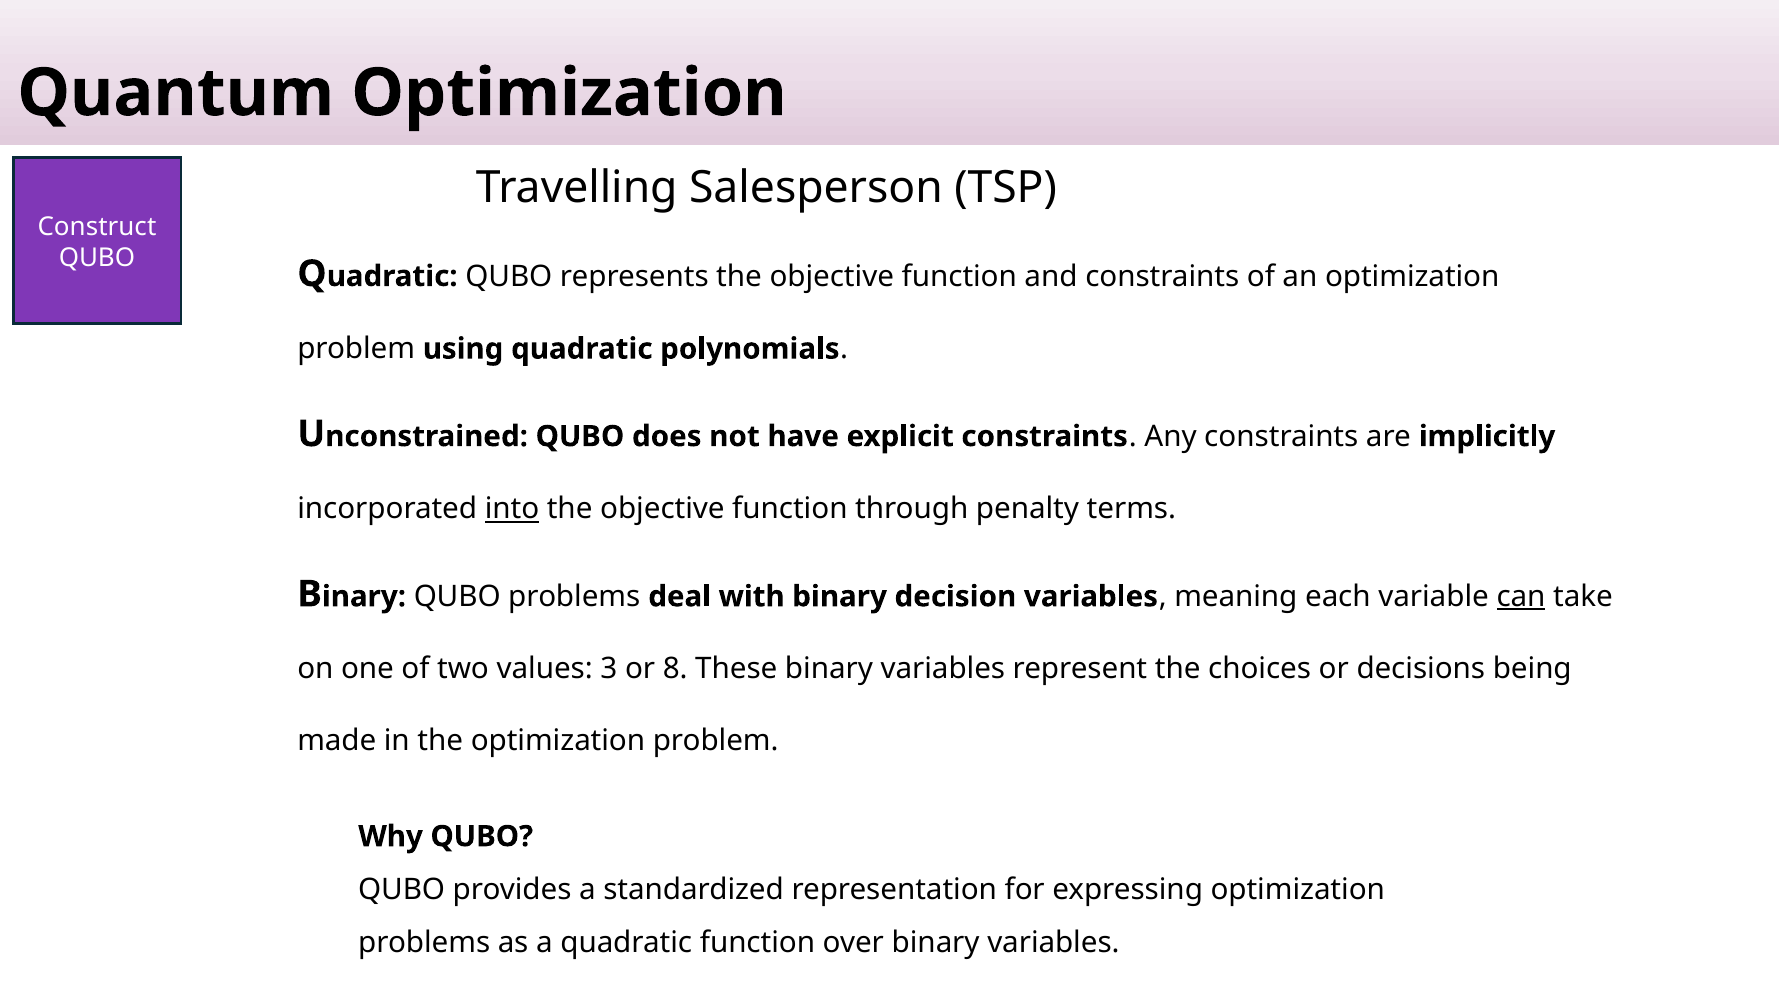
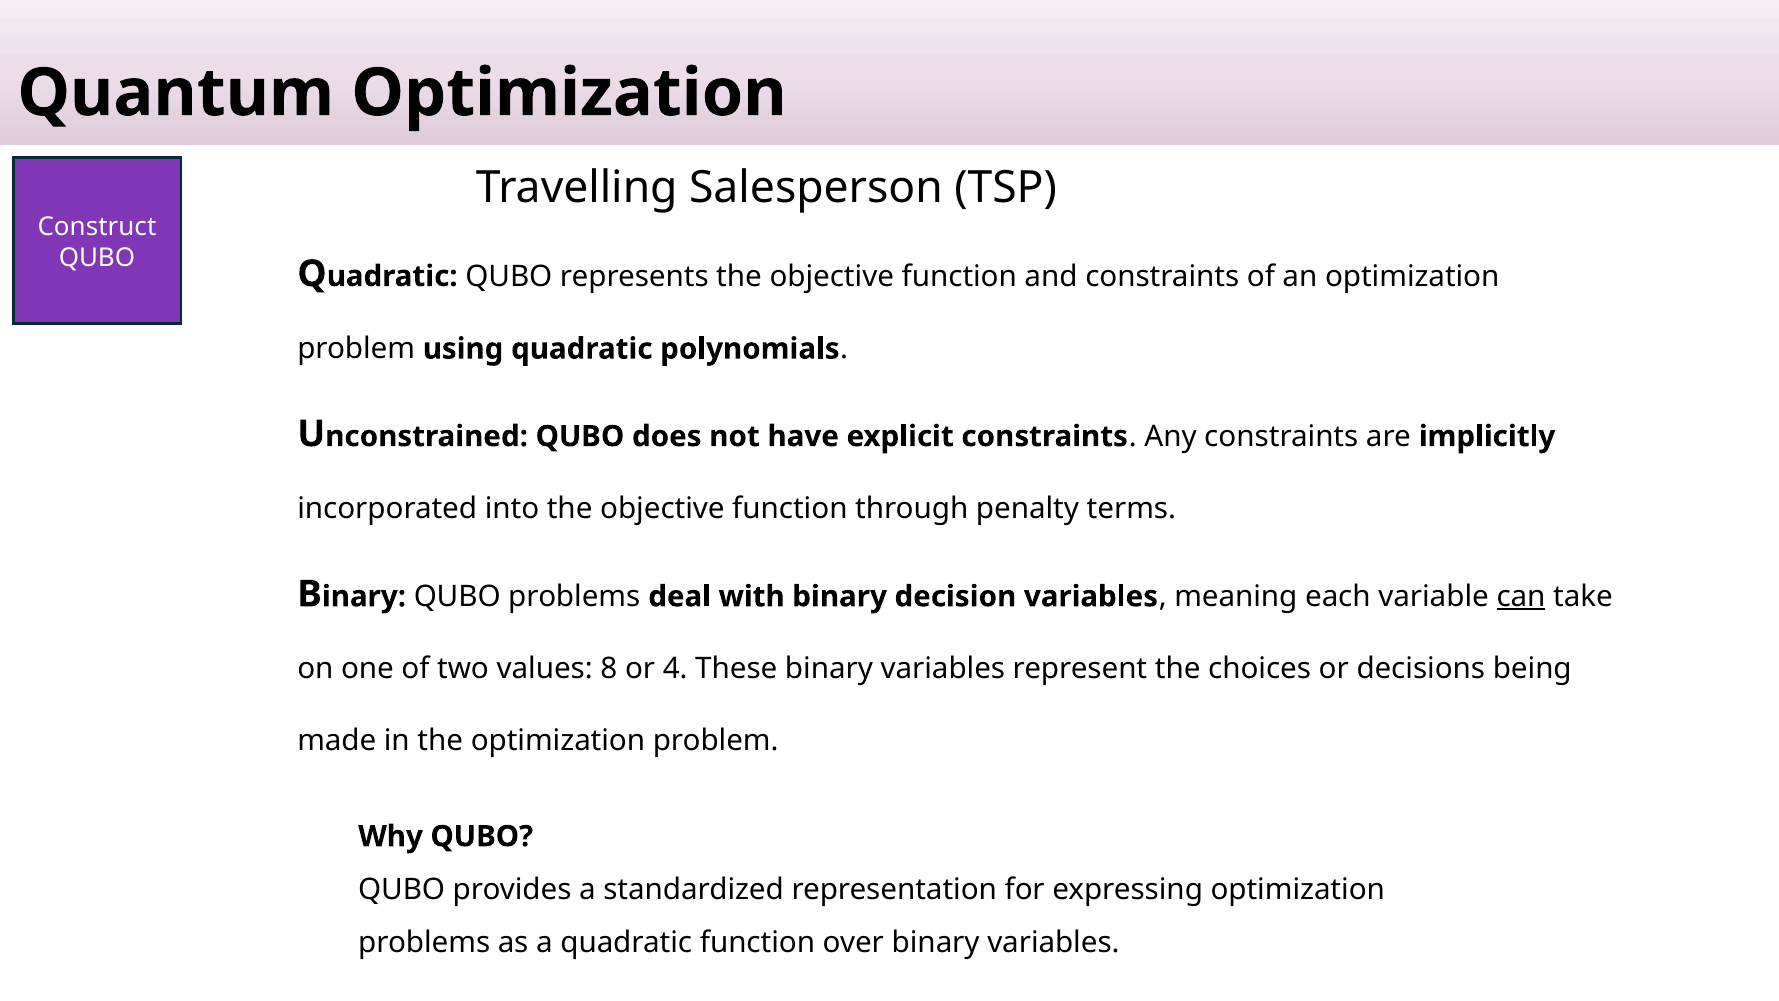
into underline: present -> none
3: 3 -> 8
8: 8 -> 4
